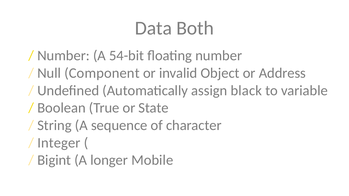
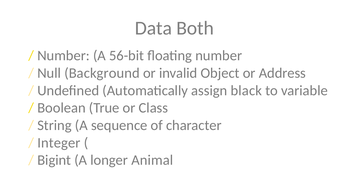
54-bit: 54-bit -> 56-bit
Component: Component -> Background
State: State -> Class
Mobile: Mobile -> Animal
